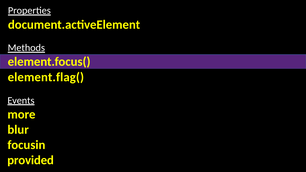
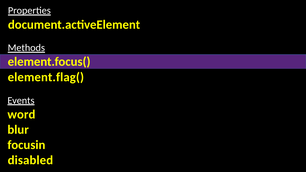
more: more -> word
provided: provided -> disabled
